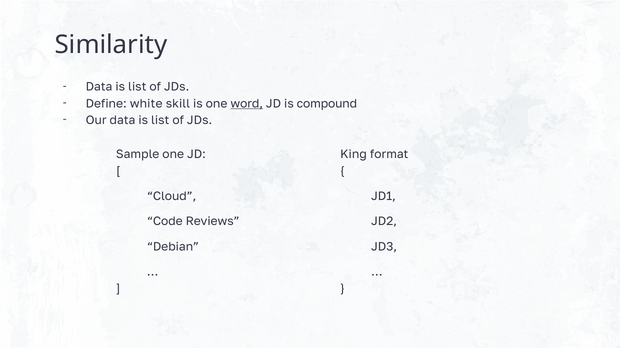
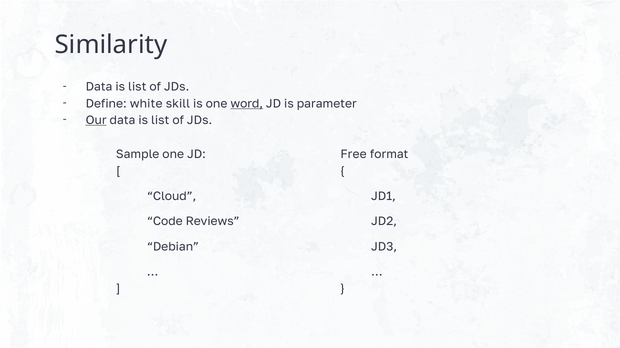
compound: compound -> parameter
Our underline: none -> present
King: King -> Free
